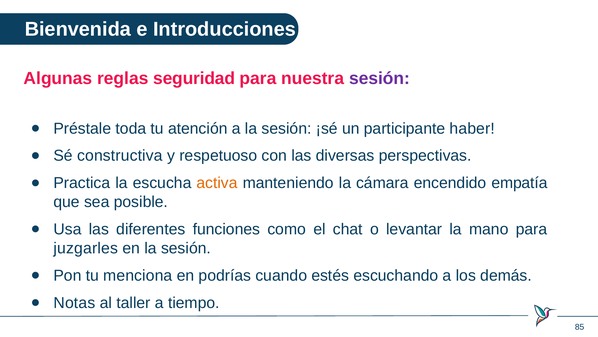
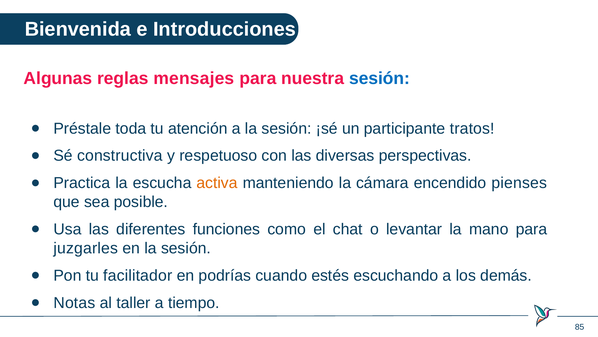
seguridad: seguridad -> mensajes
sesión at (379, 78) colour: purple -> blue
haber: haber -> tratos
empatía: empatía -> pienses
menciona: menciona -> facilitador
